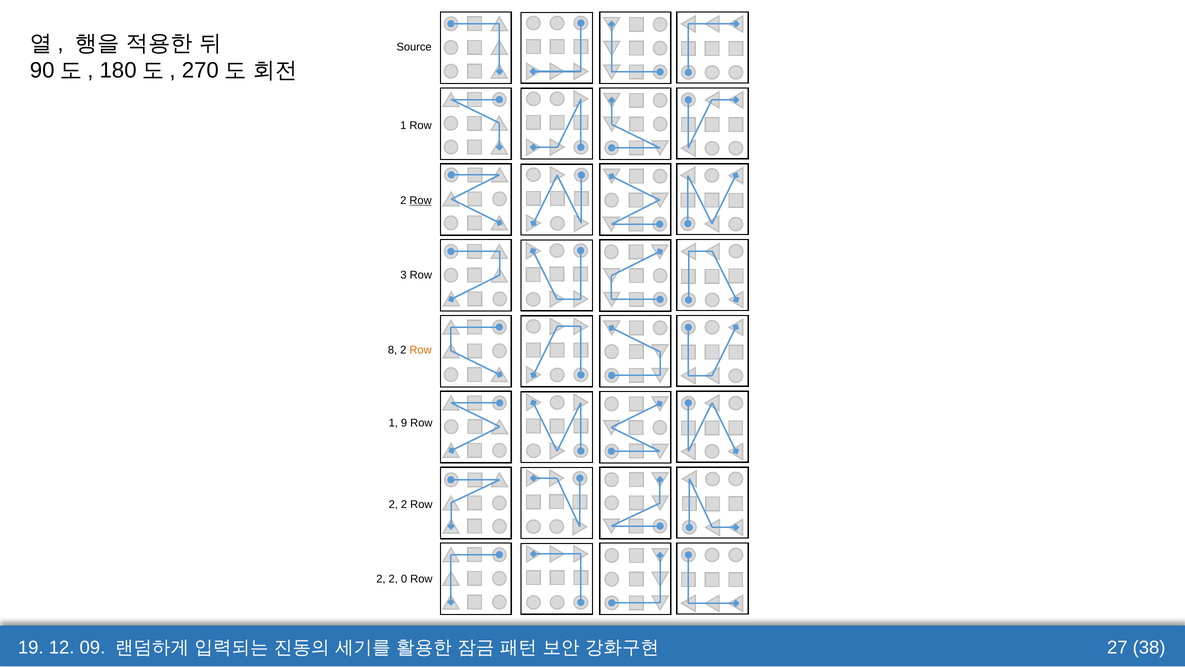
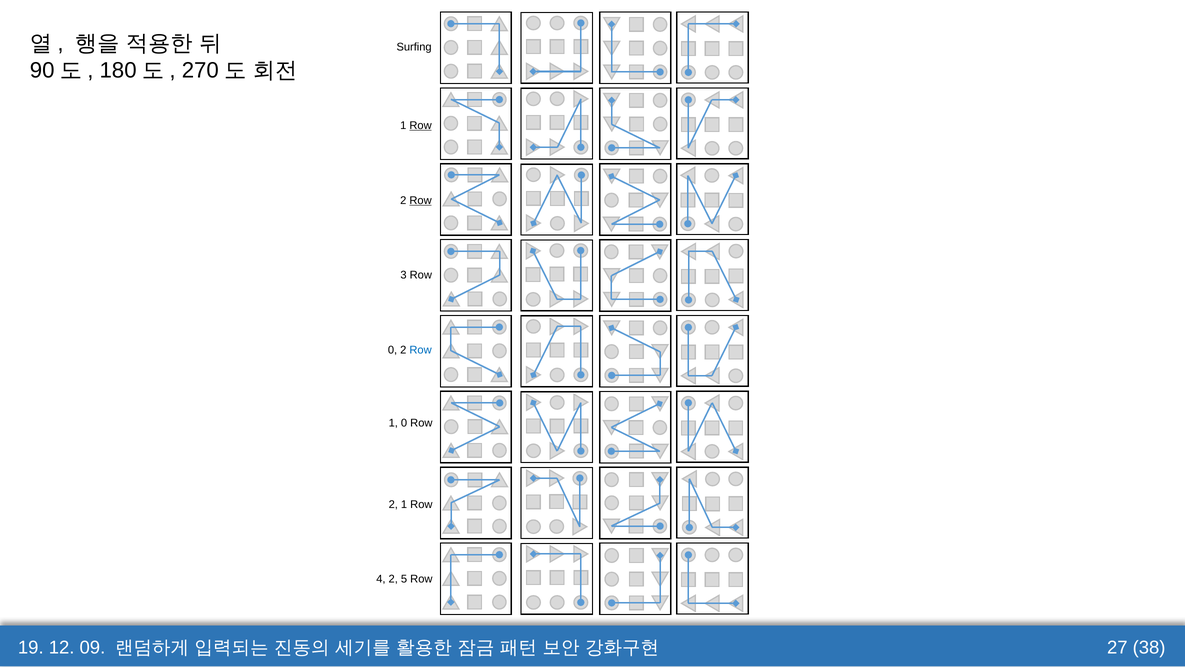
Source: Source -> Surfing
Row at (421, 125) underline: none -> present
8 at (393, 350): 8 -> 0
Row at (421, 350) colour: orange -> blue
1 9: 9 -> 0
2 at (404, 504): 2 -> 1
2 at (381, 579): 2 -> 4
0: 0 -> 5
